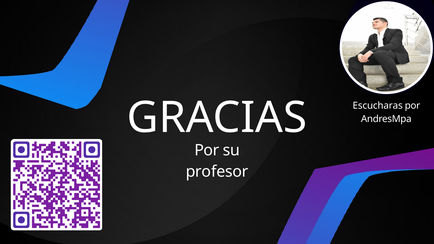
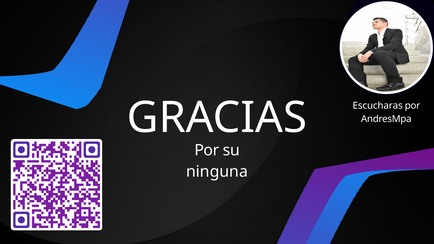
profesor: profesor -> ninguna
